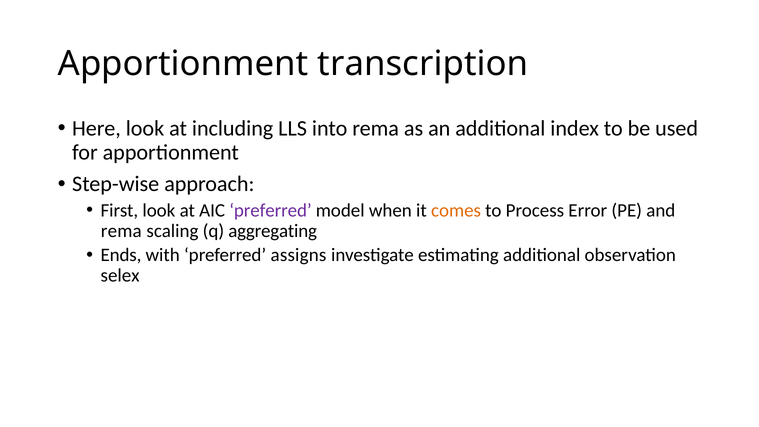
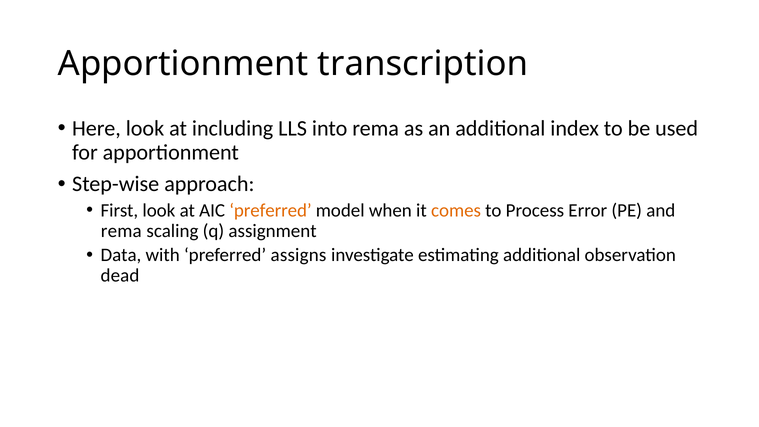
preferred at (270, 210) colour: purple -> orange
aggregating: aggregating -> assignment
Ends: Ends -> Data
selex: selex -> dead
